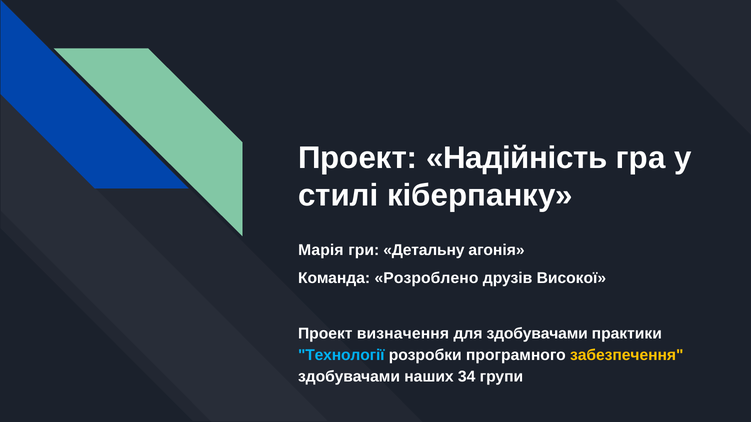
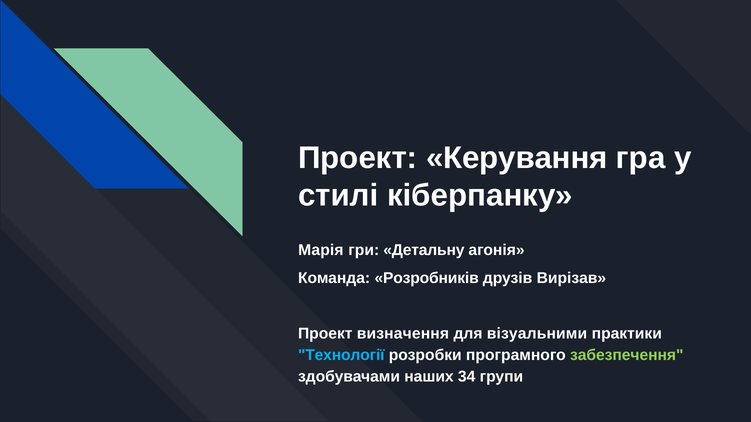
Надійність: Надійність -> Керування
Розроблено: Розроблено -> Розробників
Високої: Високої -> Вирізав
для здобувачами: здобувачами -> візуальними
забезпечення colour: yellow -> light green
